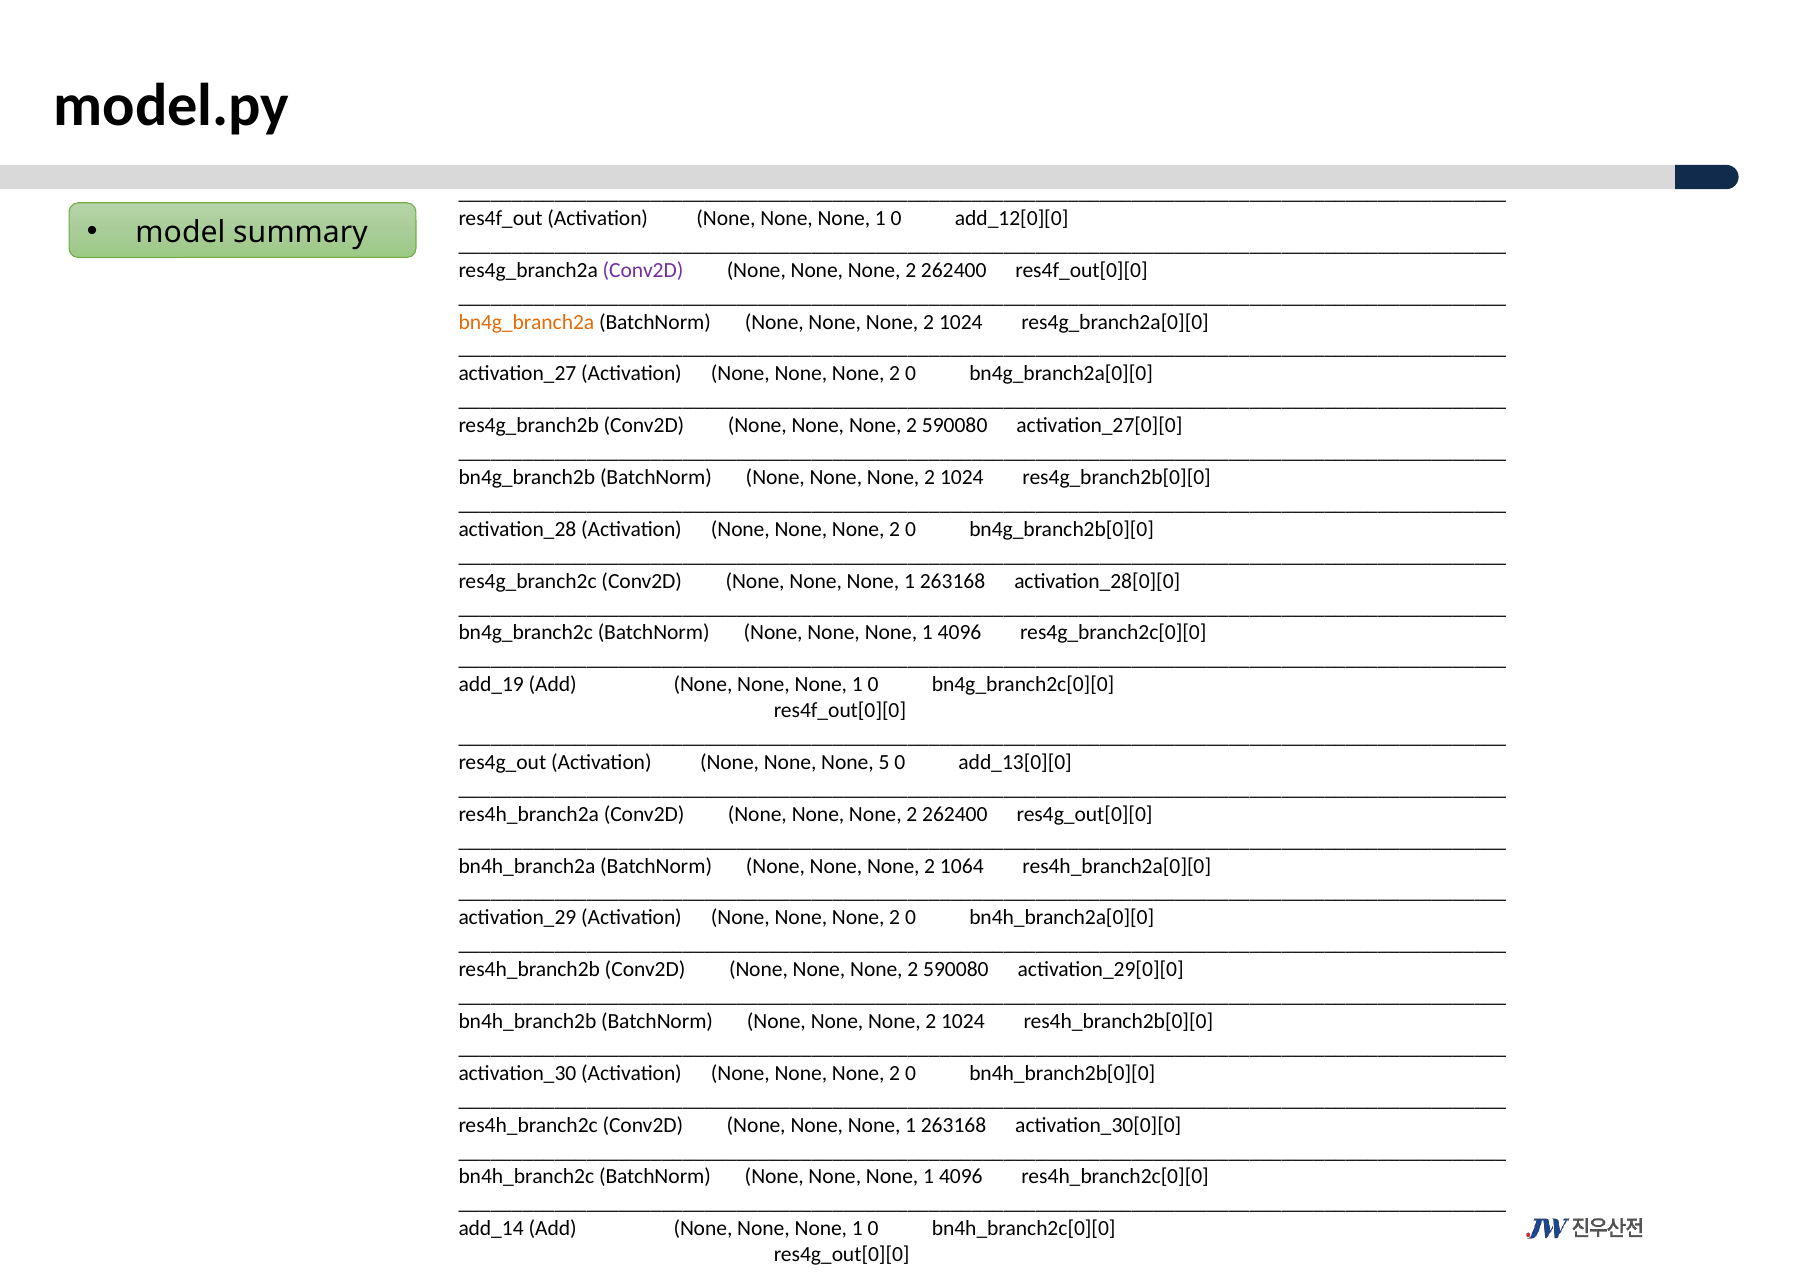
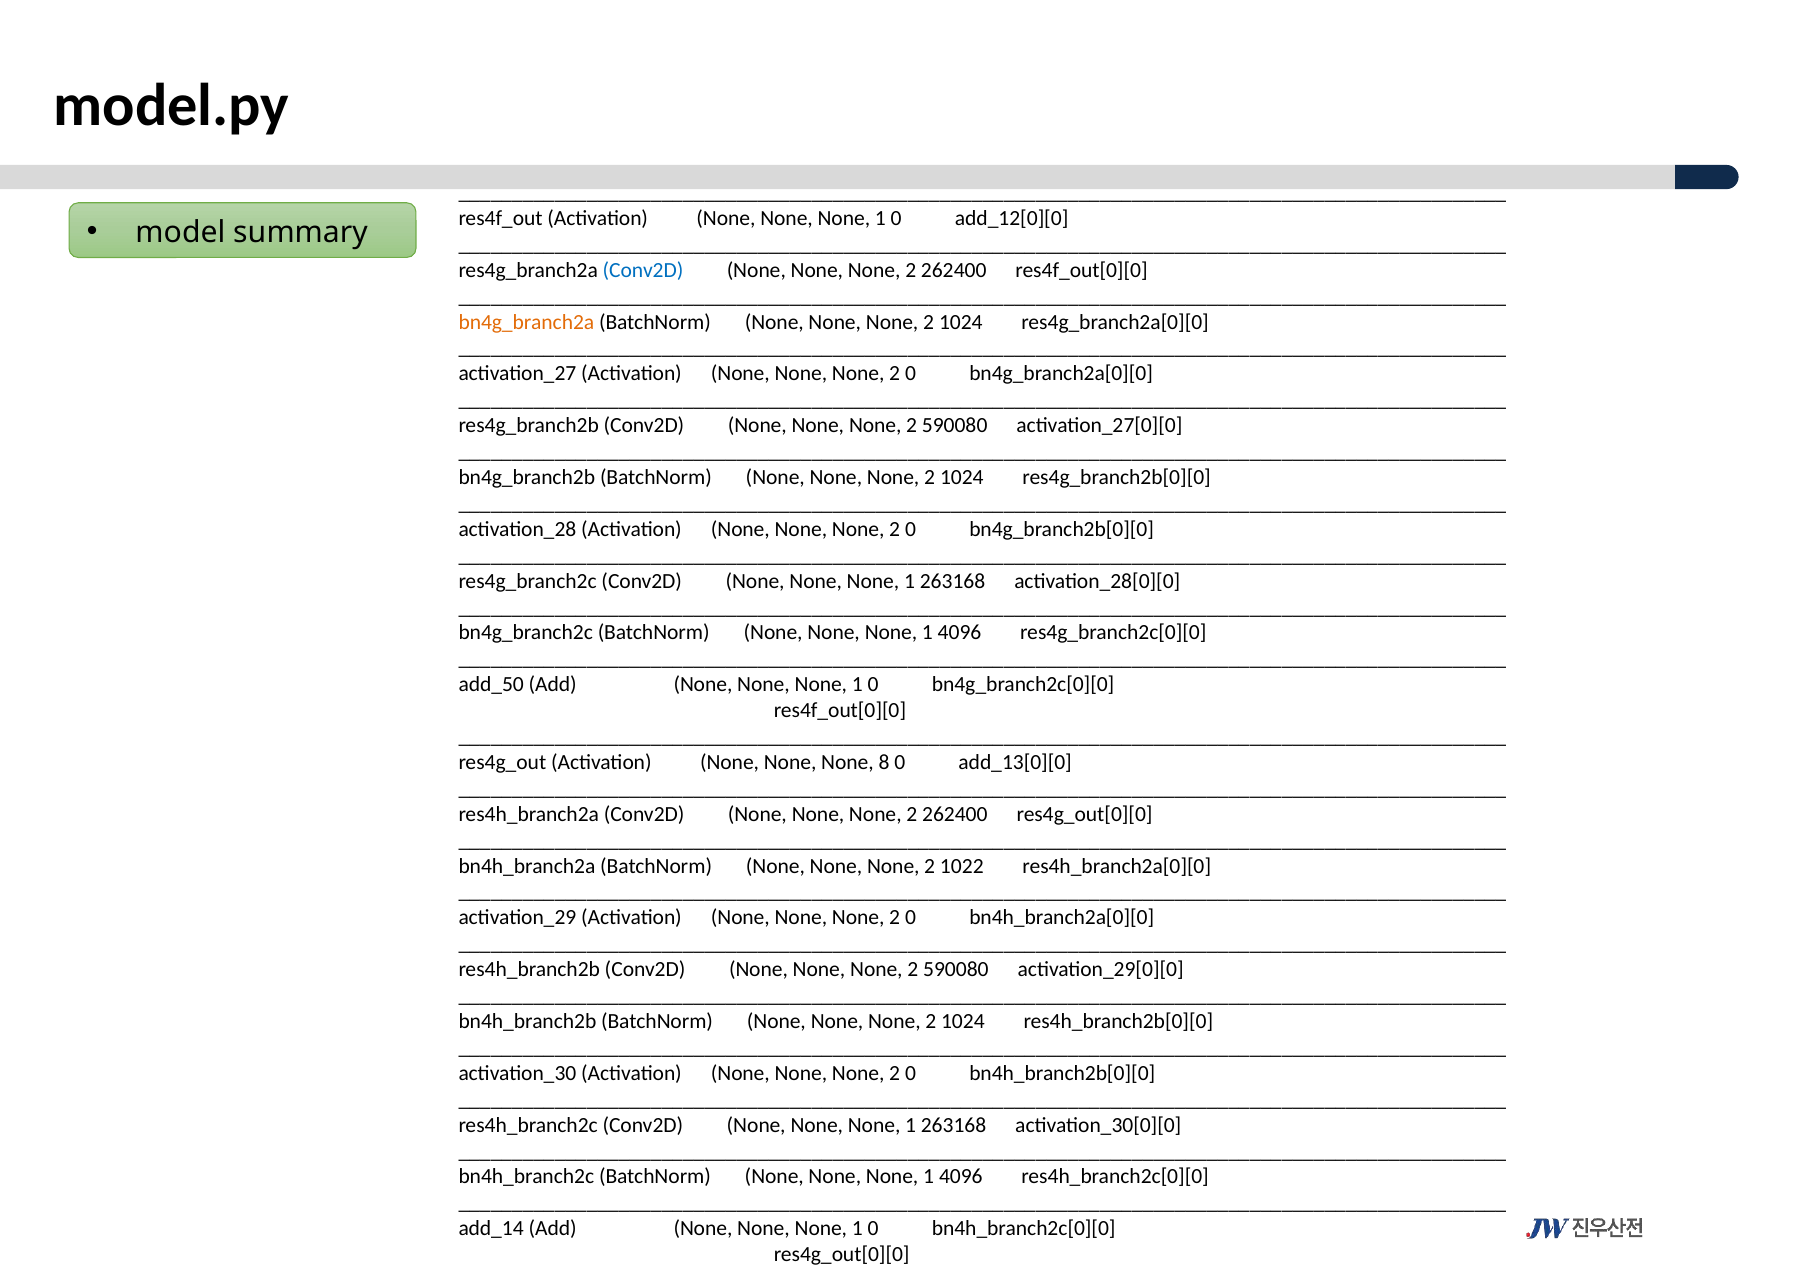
Conv2D at (643, 270) colour: purple -> blue
add_19: add_19 -> add_50
5: 5 -> 8
1064: 1064 -> 1022
